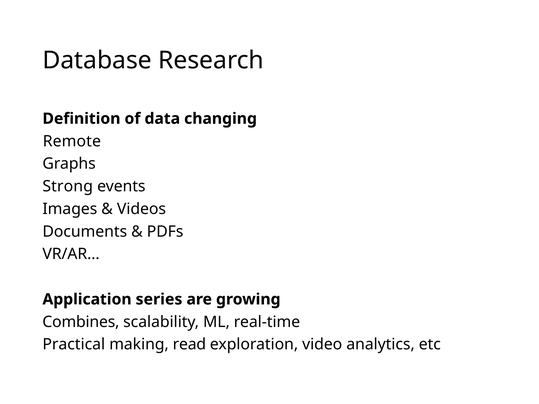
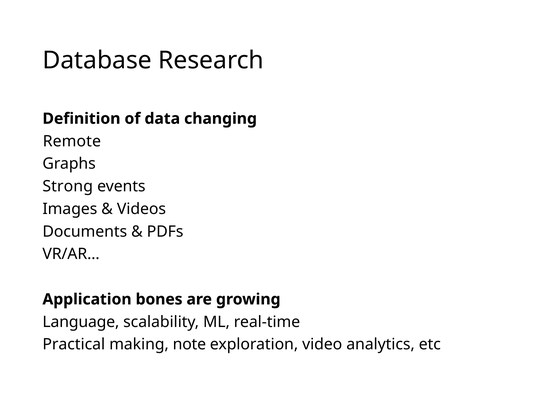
series: series -> bones
Combines: Combines -> Language
read: read -> note
